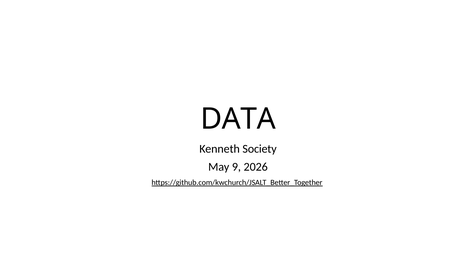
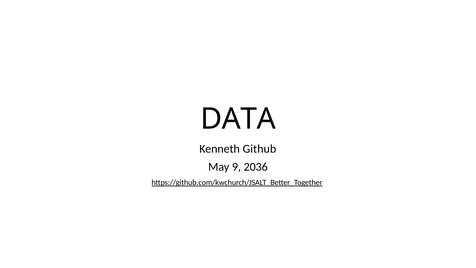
Society: Society -> Github
2026: 2026 -> 2036
